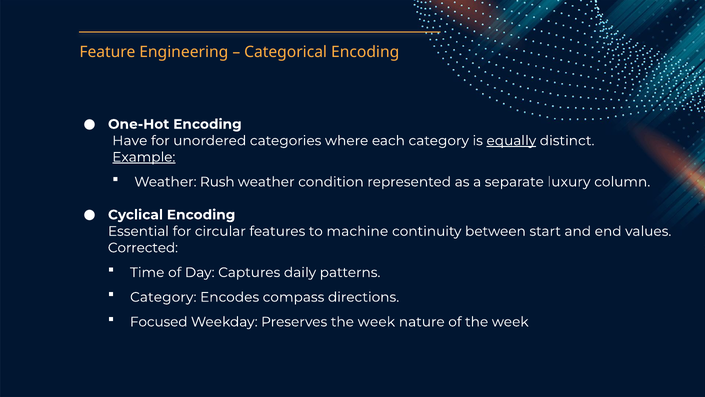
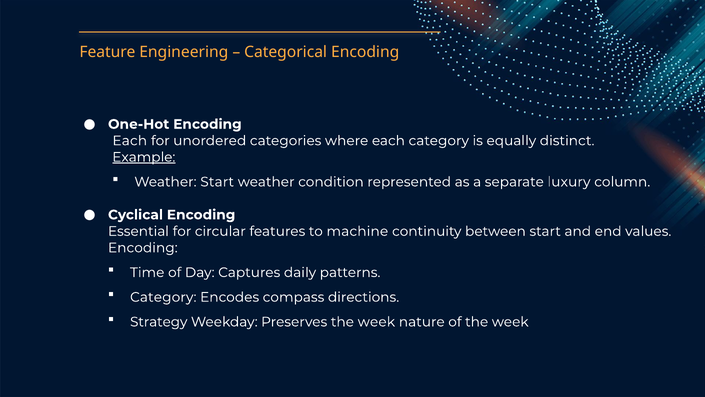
Have at (130, 141): Have -> Each
equally underline: present -> none
Weather Rush: Rush -> Start
Corrected at (143, 248): Corrected -> Encoding
Focused: Focused -> Strategy
